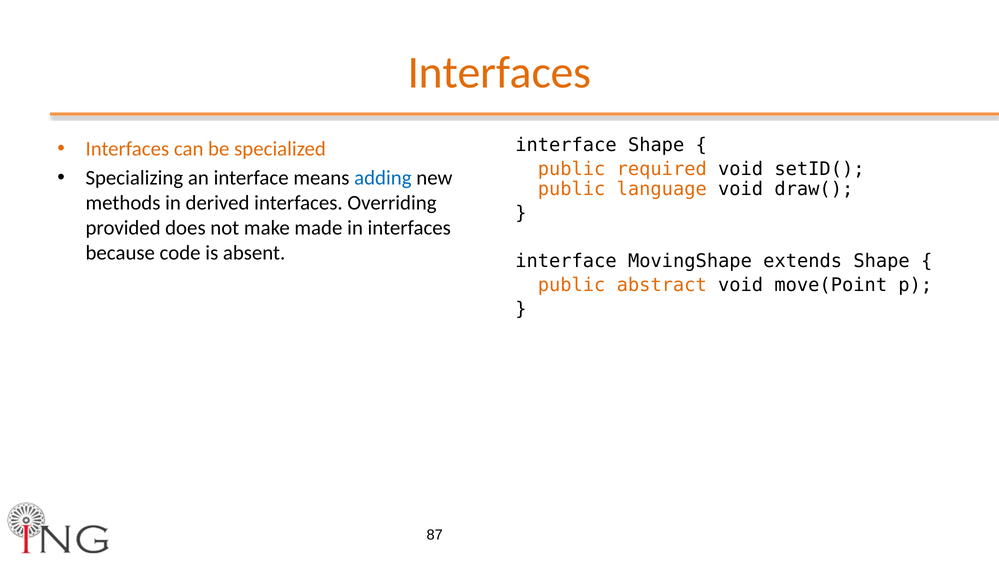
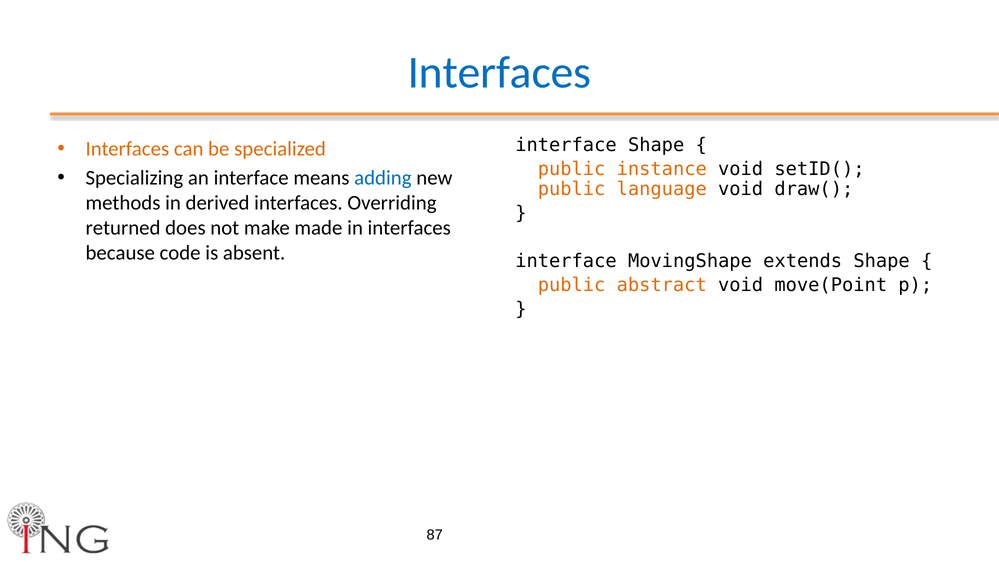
Interfaces at (499, 73) colour: orange -> blue
required: required -> instance
provided: provided -> returned
